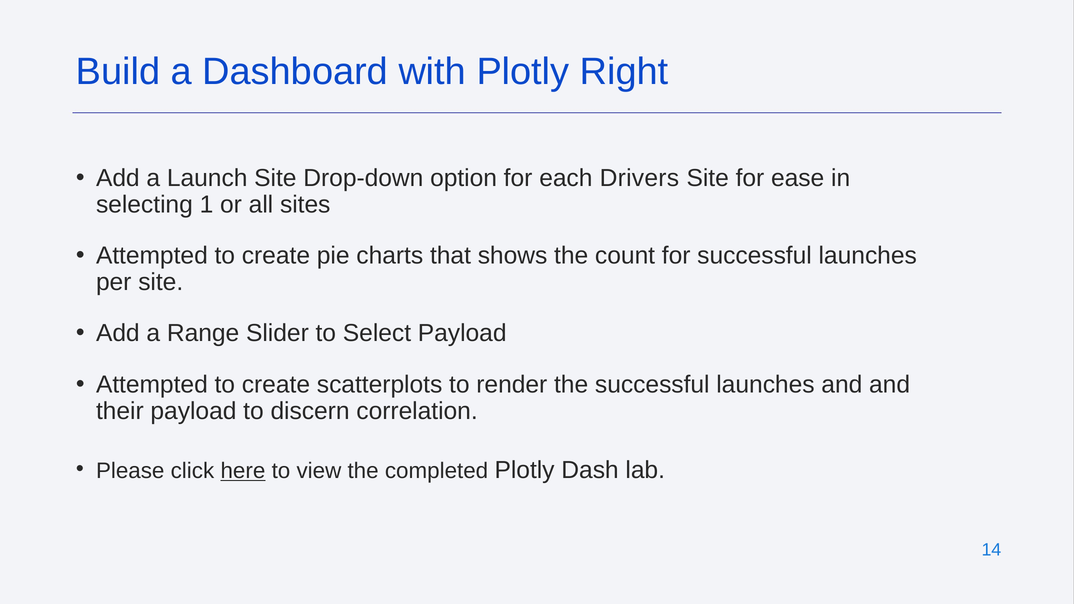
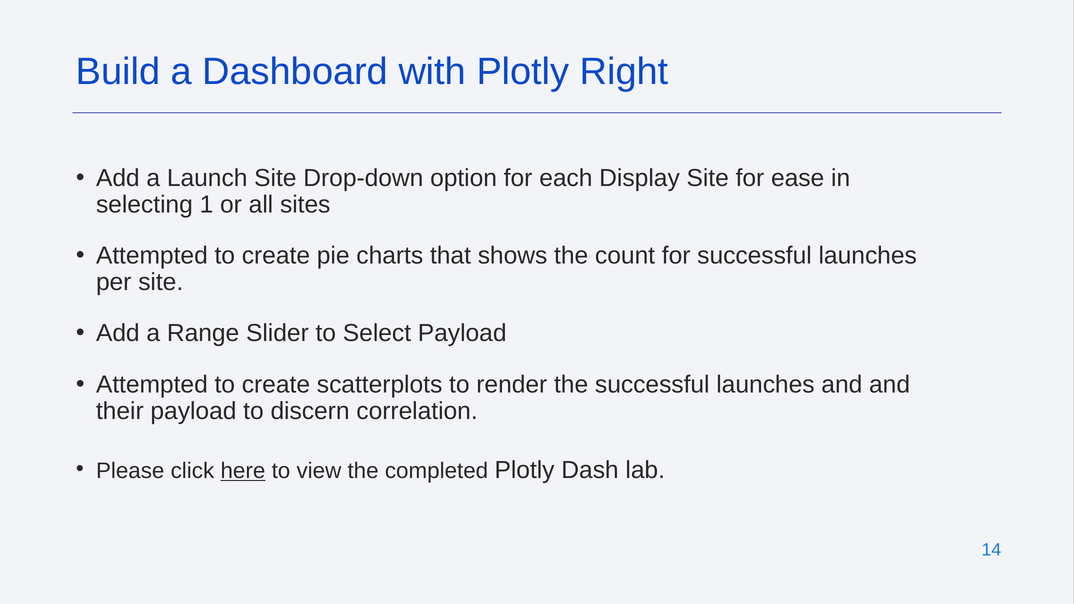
Drivers: Drivers -> Display
